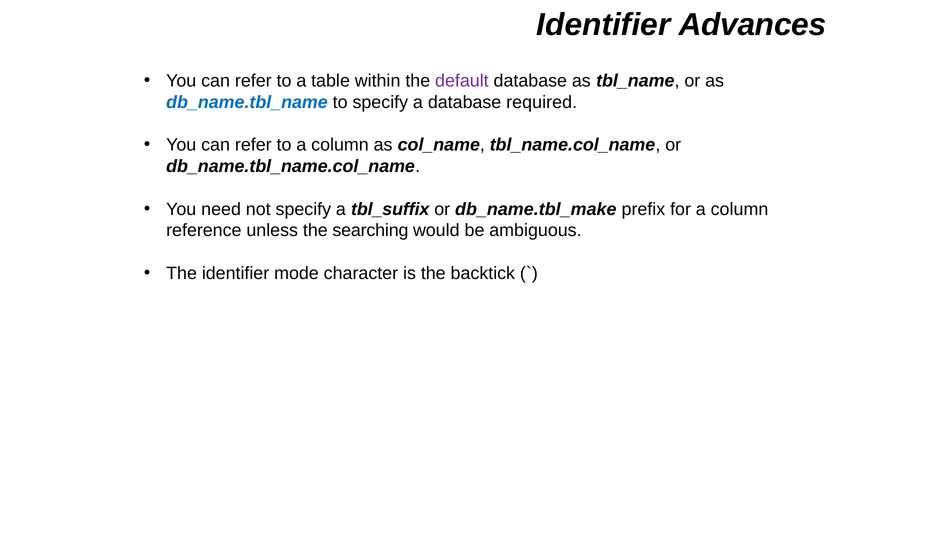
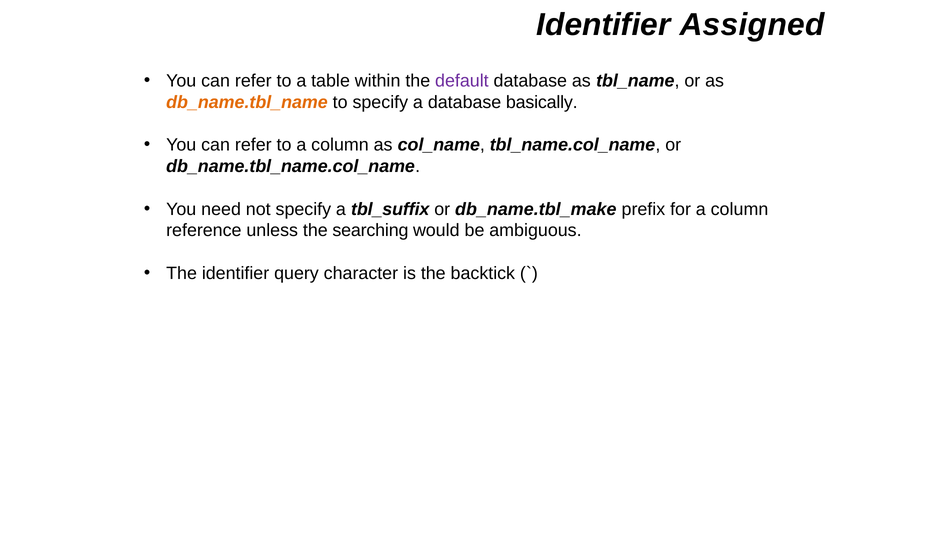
Advances: Advances -> Assigned
db_name.tbl_name colour: blue -> orange
required: required -> basically
mode: mode -> query
